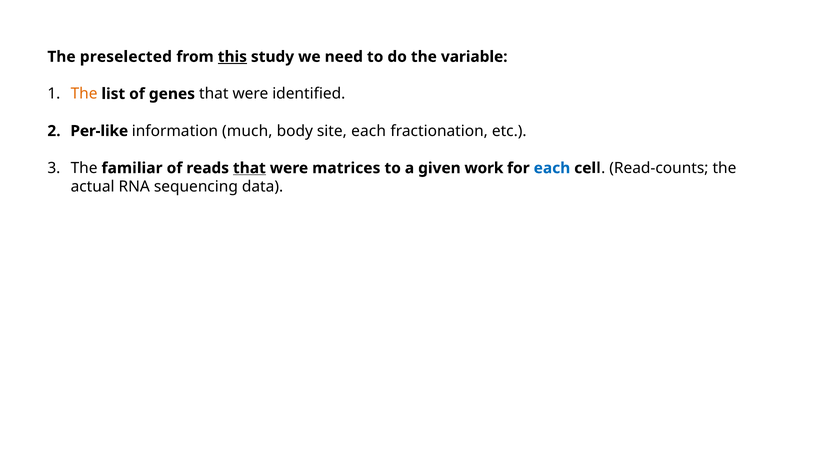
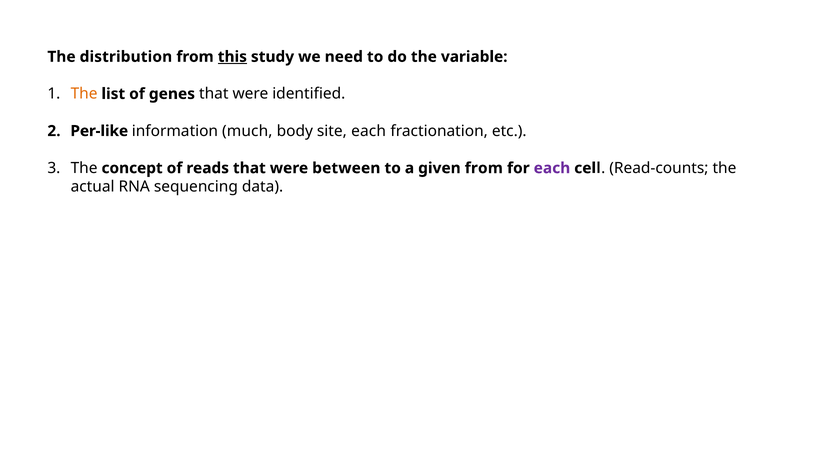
preselected: preselected -> distribution
familiar: familiar -> concept
that at (249, 168) underline: present -> none
matrices: matrices -> between
given work: work -> from
each at (552, 168) colour: blue -> purple
